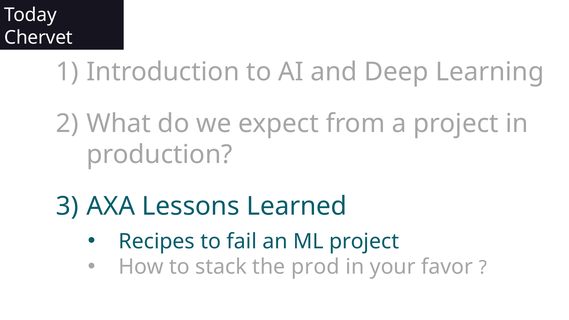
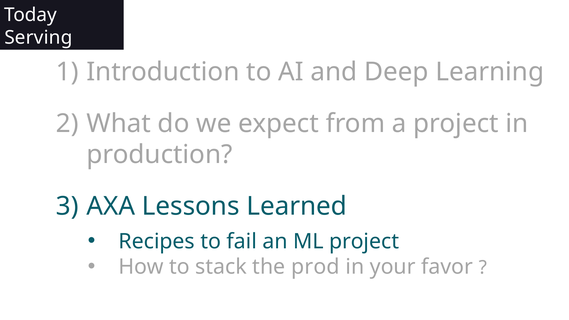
Chervet: Chervet -> Serving
